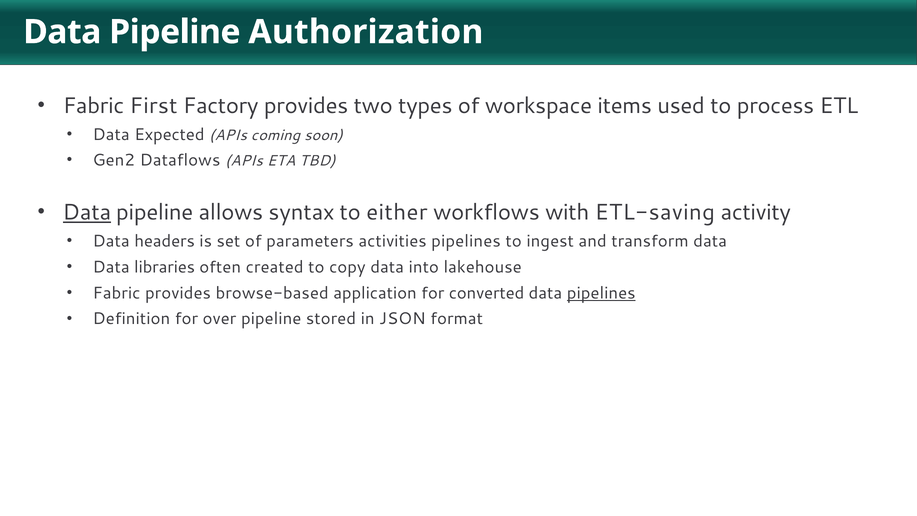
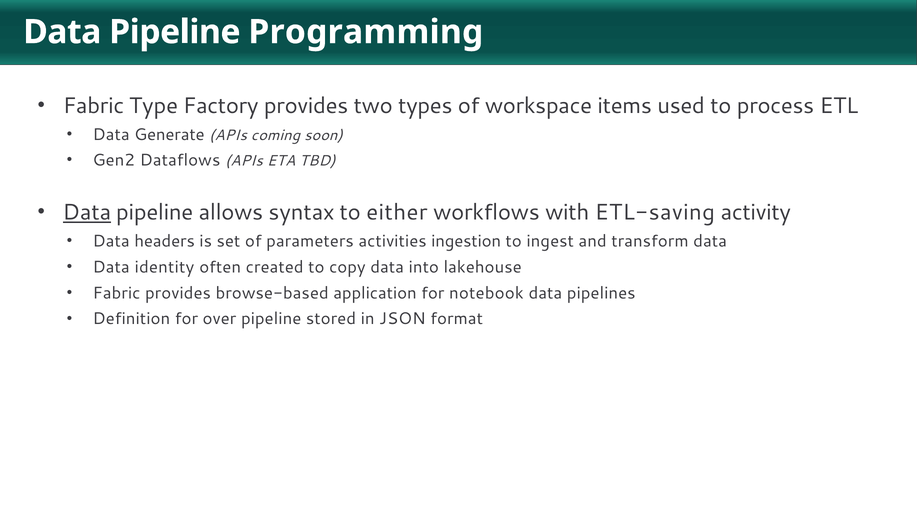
Authorization: Authorization -> Programming
First: First -> Type
Expected: Expected -> Generate
activities pipelines: pipelines -> ingestion
libraries: libraries -> identity
converted: converted -> notebook
pipelines at (601, 293) underline: present -> none
